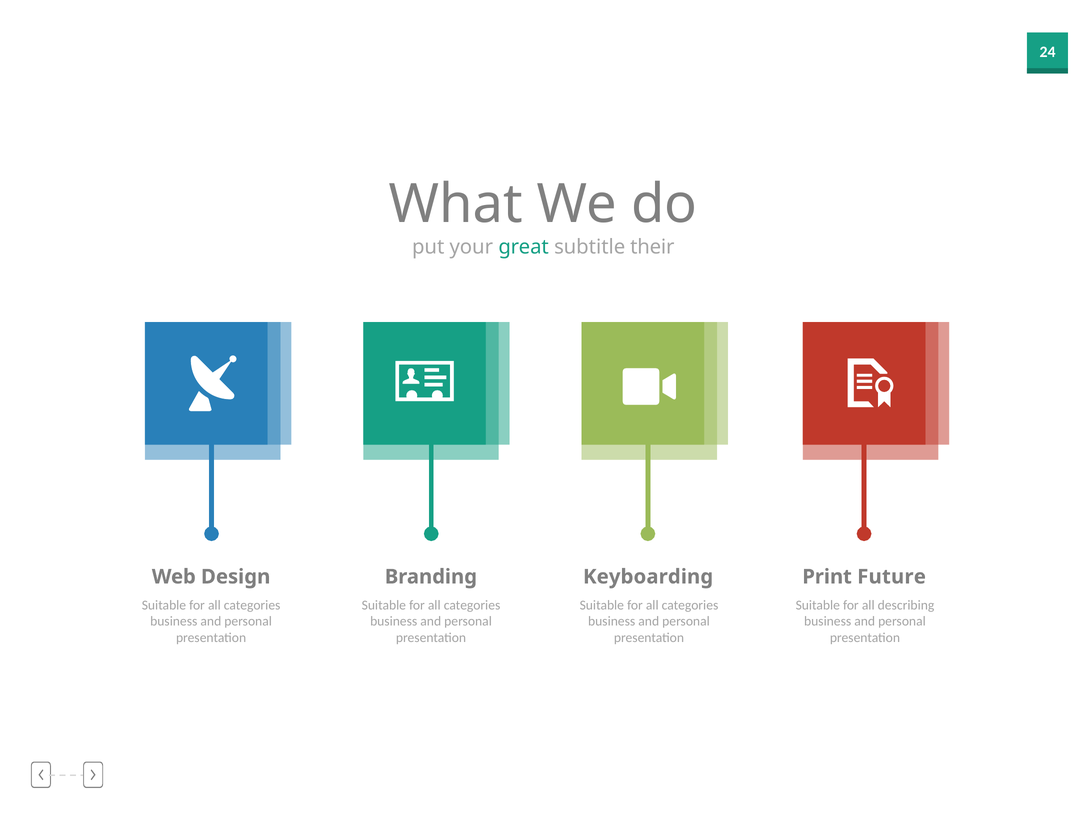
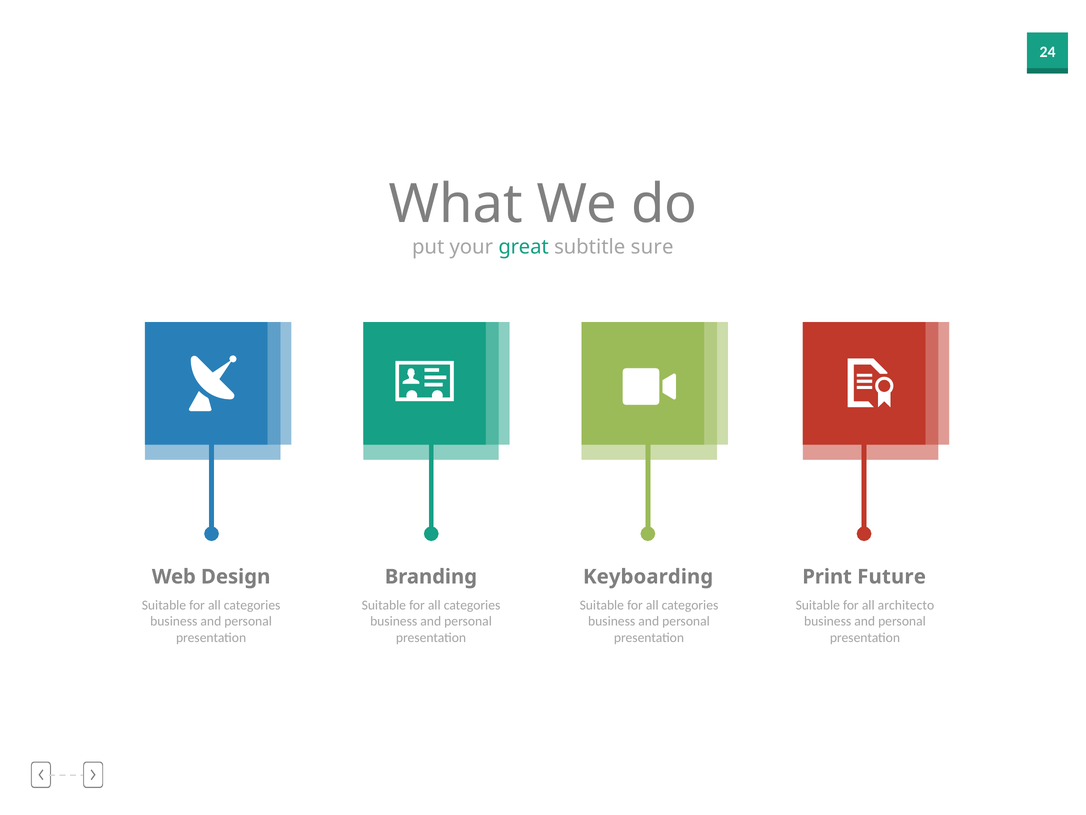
their: their -> sure
describing: describing -> architecto
